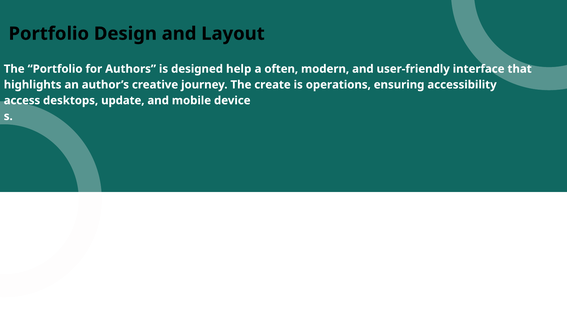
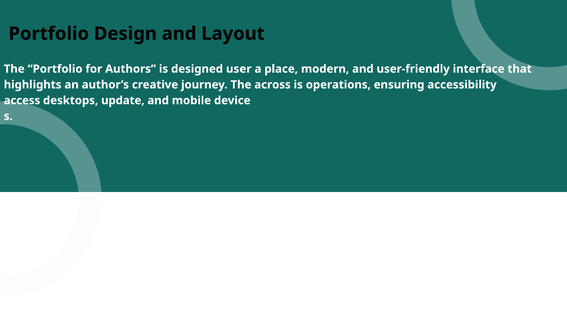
help: help -> user
often: often -> place
create: create -> across
